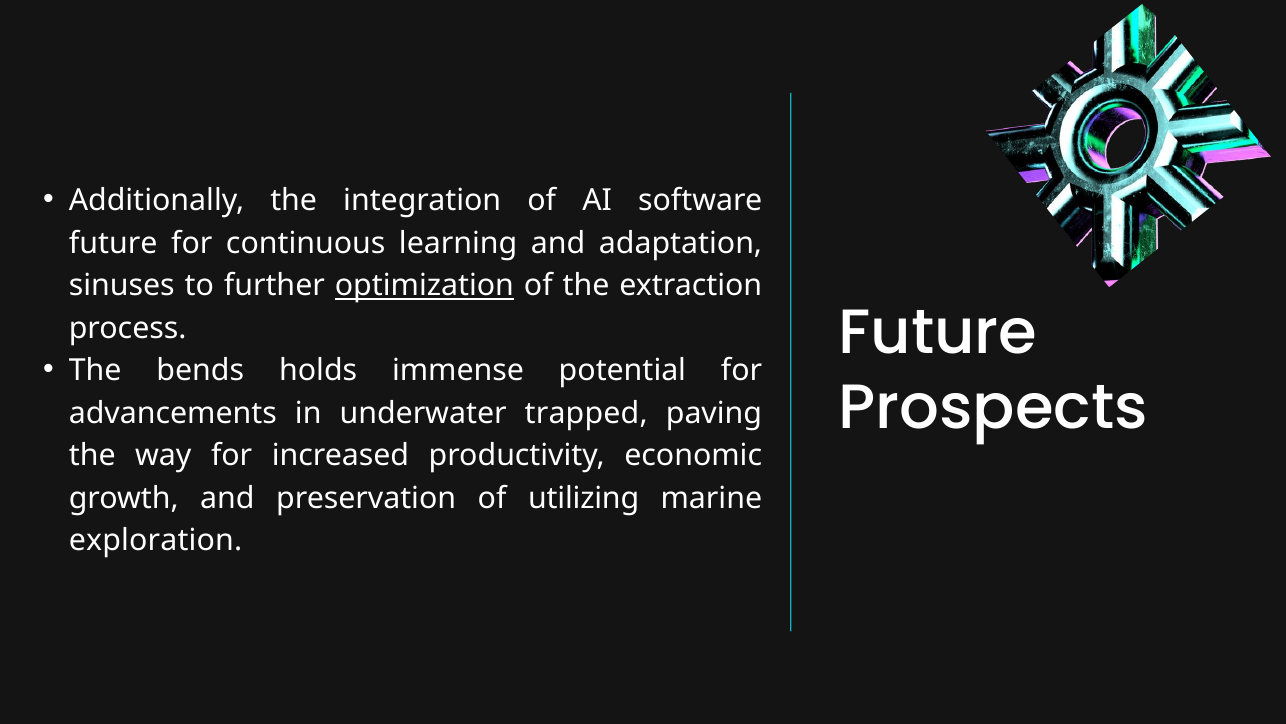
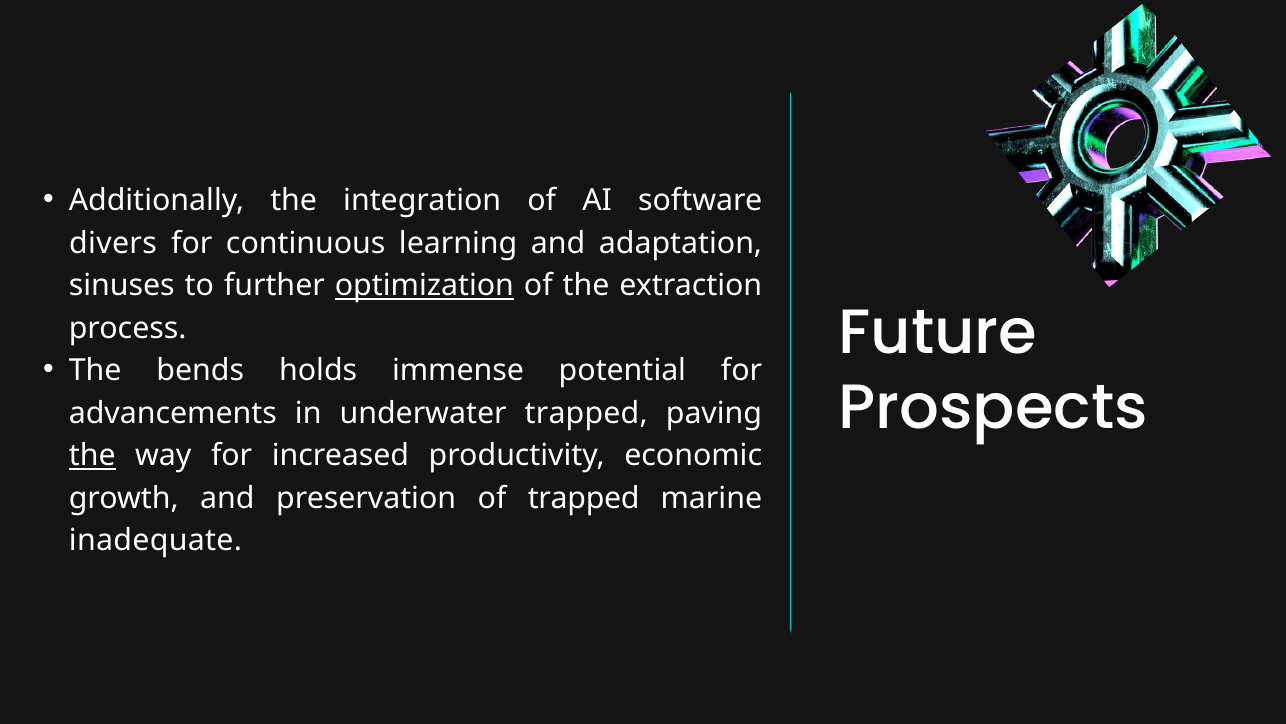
future at (113, 243): future -> divers
the at (92, 455) underline: none -> present
of utilizing: utilizing -> trapped
exploration: exploration -> inadequate
